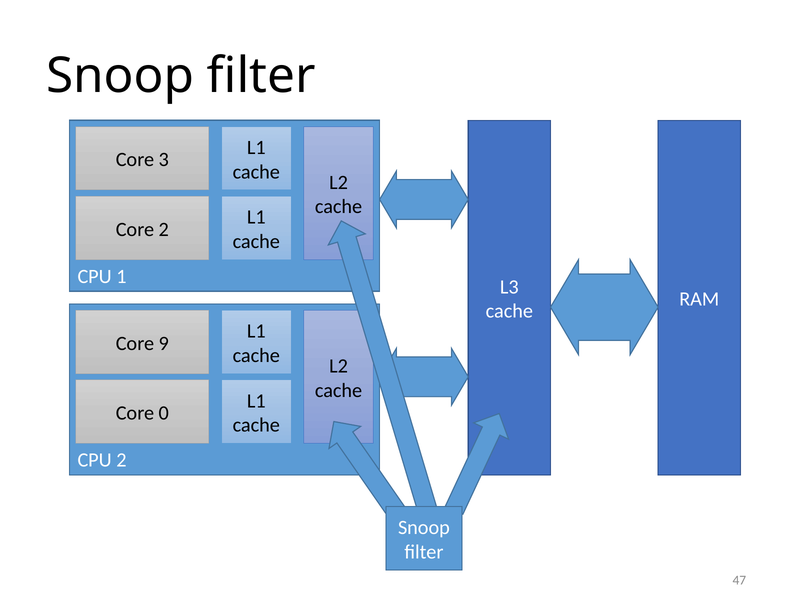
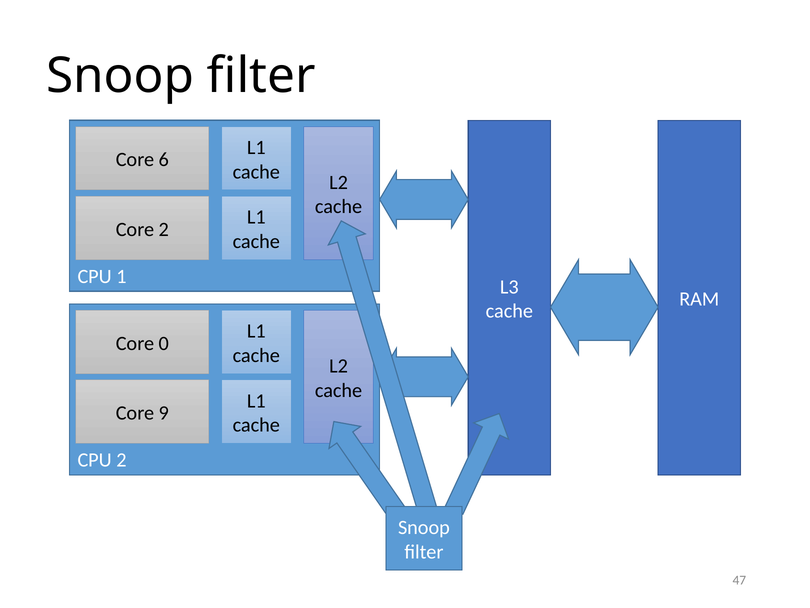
3: 3 -> 6
9: 9 -> 0
0: 0 -> 9
